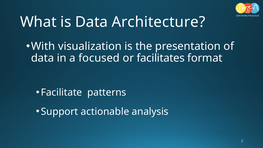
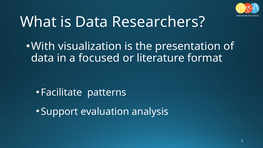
Architecture: Architecture -> Researchers
facilitates: facilitates -> literature
actionable: actionable -> evaluation
